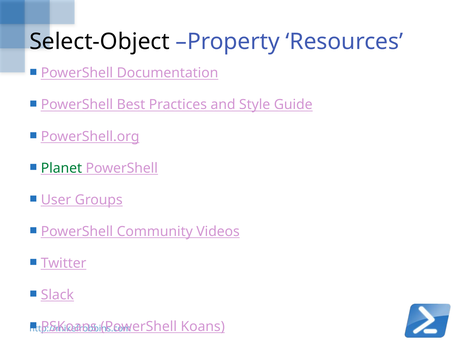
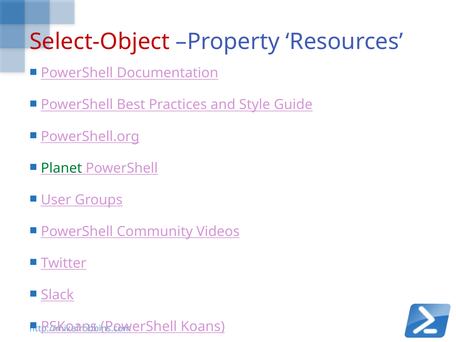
Select-Object colour: black -> red
